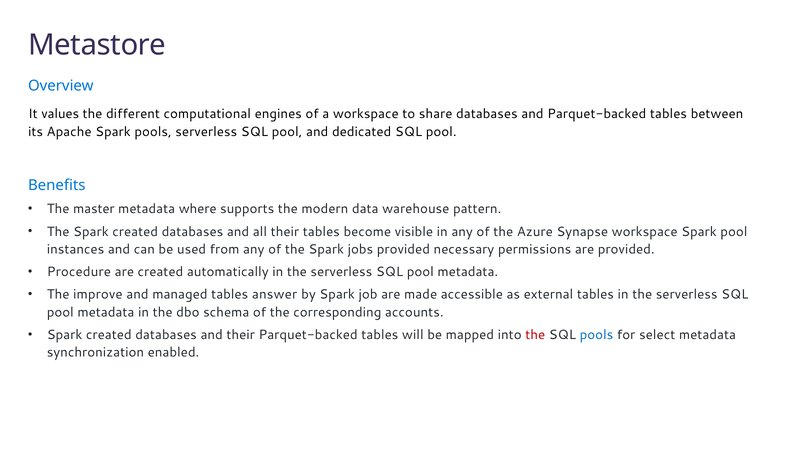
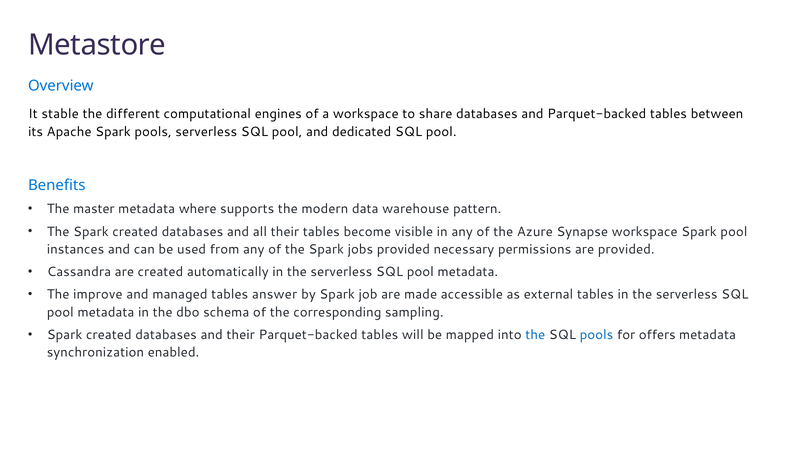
values: values -> stable
Procedure: Procedure -> Cassandra
accounts: accounts -> sampling
the at (535, 334) colour: red -> blue
select: select -> offers
